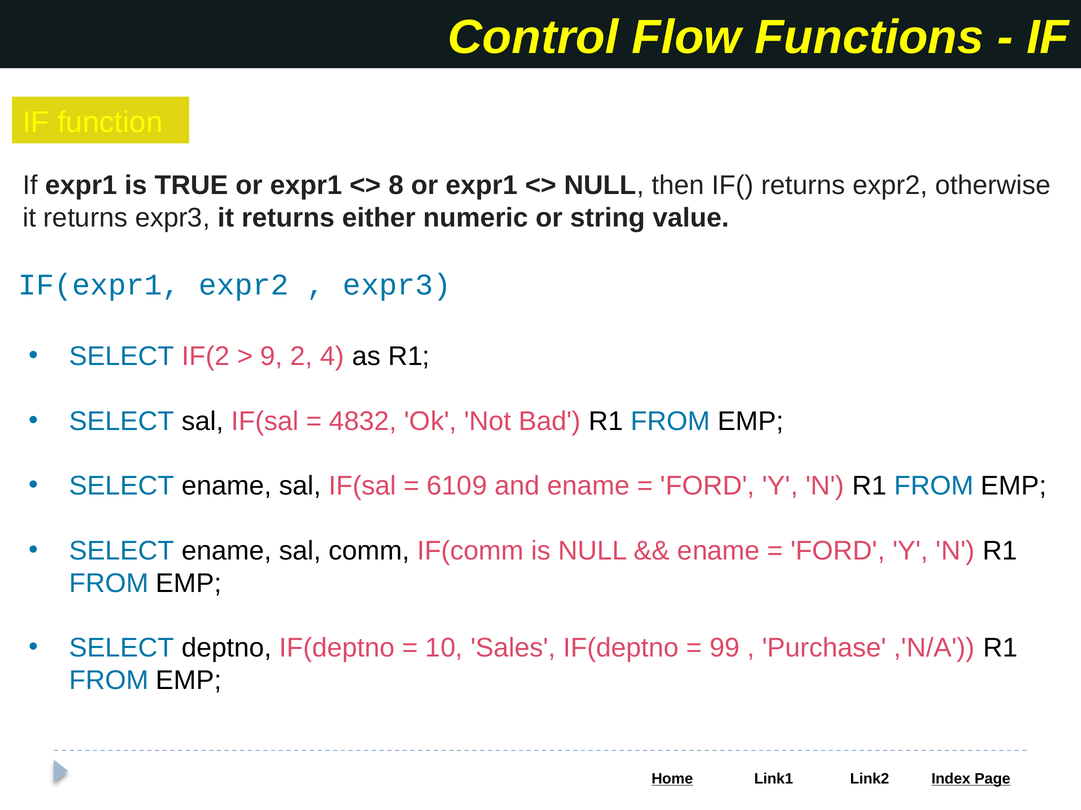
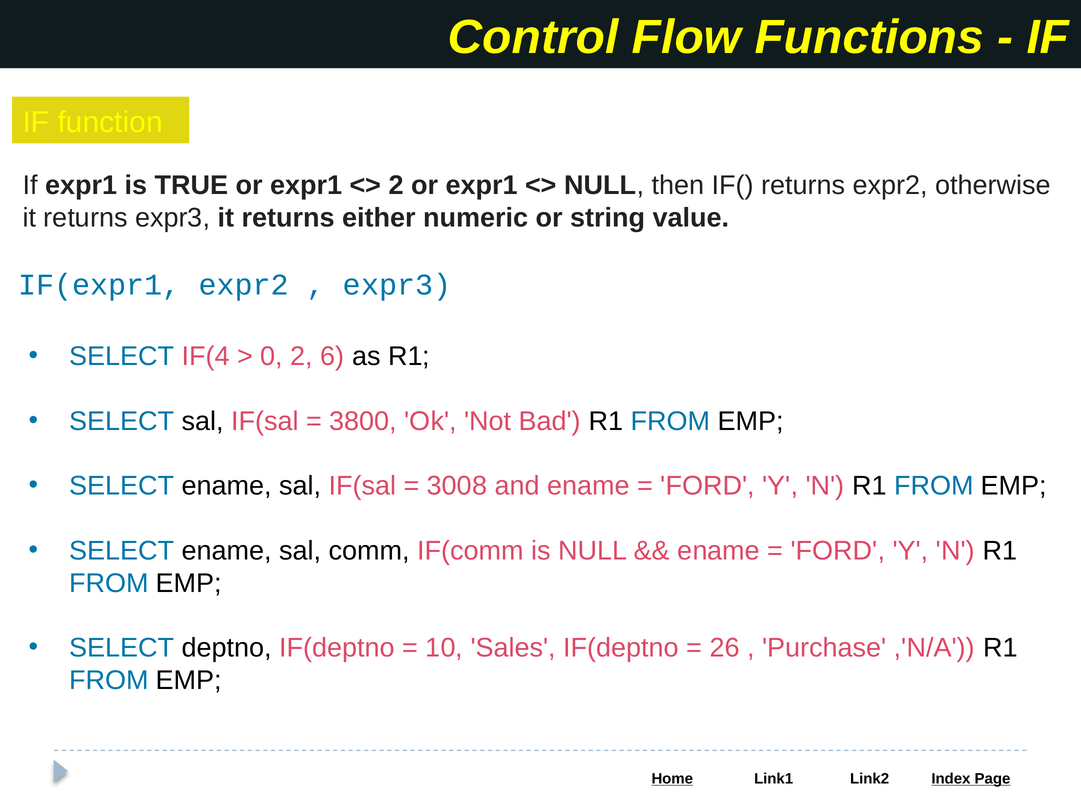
8 at (396, 186): 8 -> 2
IF(2: IF(2 -> IF(4
9: 9 -> 0
4: 4 -> 6
4832: 4832 -> 3800
6109: 6109 -> 3008
99: 99 -> 26
